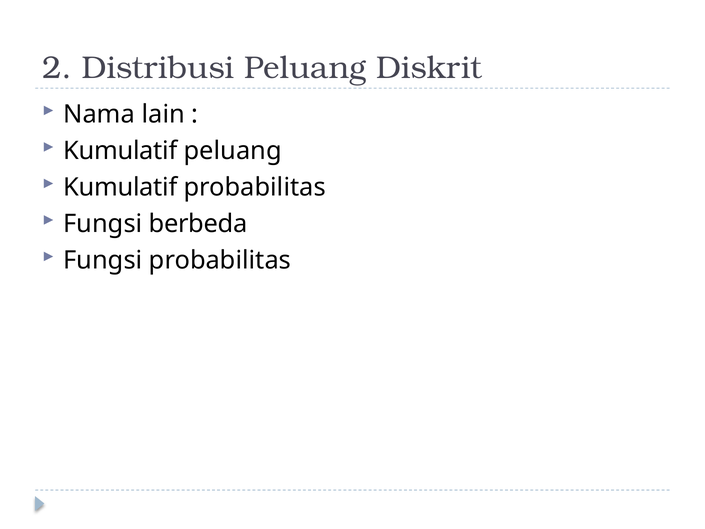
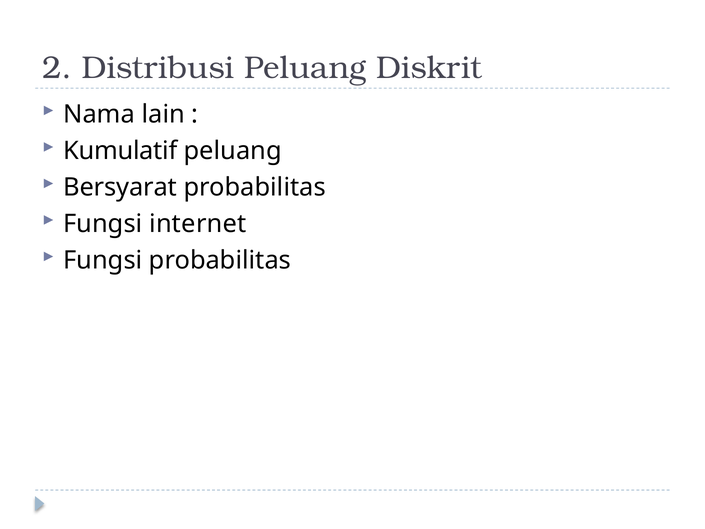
Kumulatif at (120, 187): Kumulatif -> Bersyarat
berbeda: berbeda -> internet
